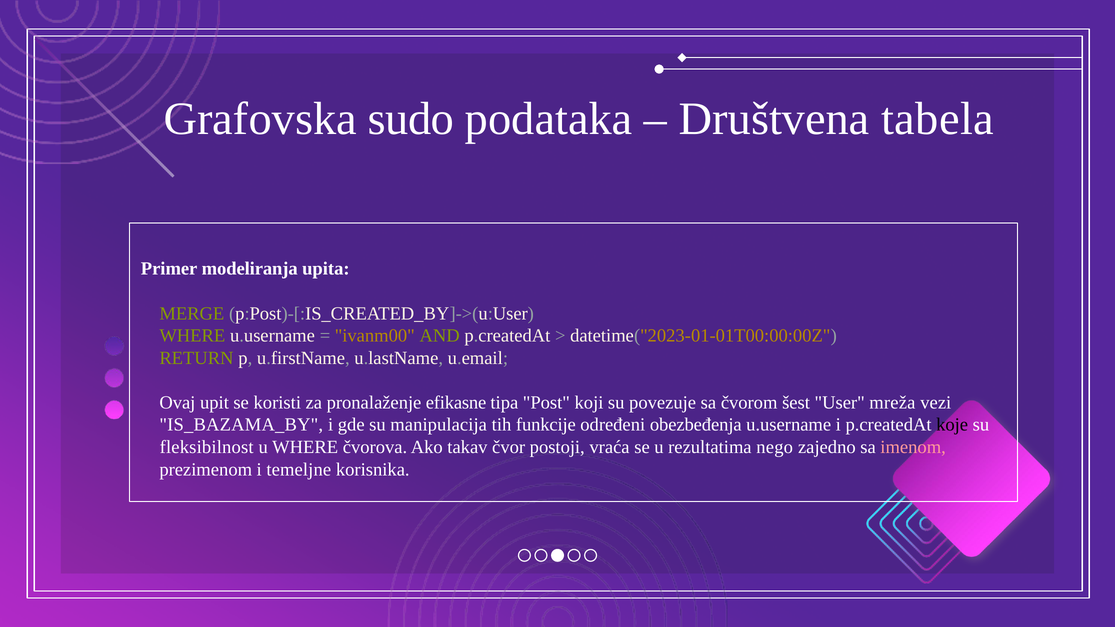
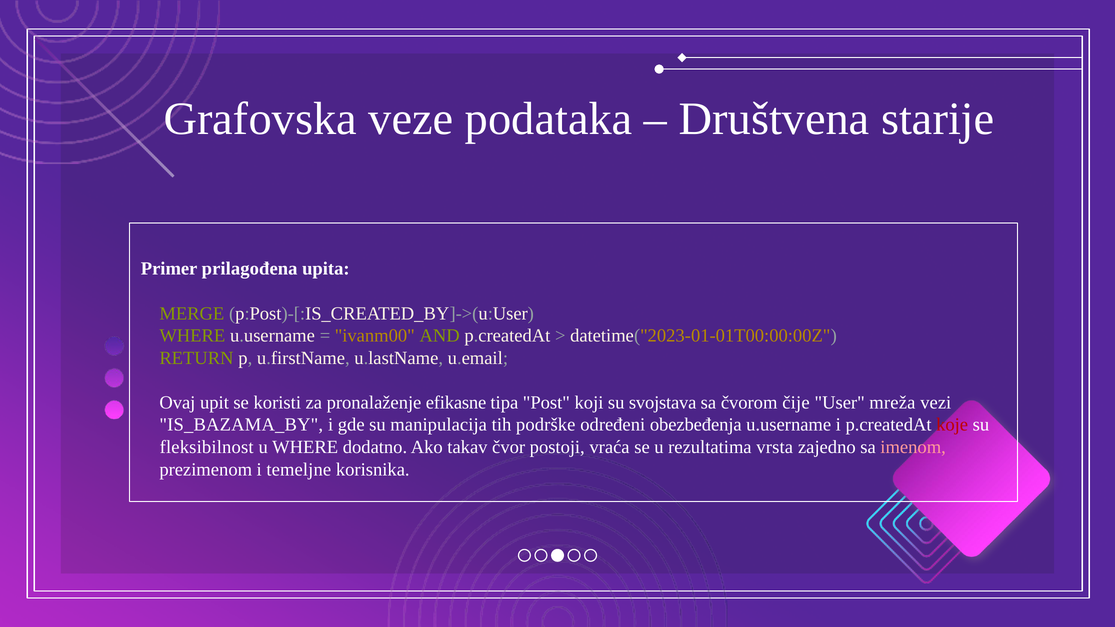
sudo: sudo -> veze
tabela: tabela -> starije
modeliranja: modeliranja -> prilagođena
povezuje: povezuje -> svojstava
šest: šest -> čije
funkcije: funkcije -> podrške
koje colour: black -> red
čvorova: čvorova -> dodatno
nego: nego -> vrsta
